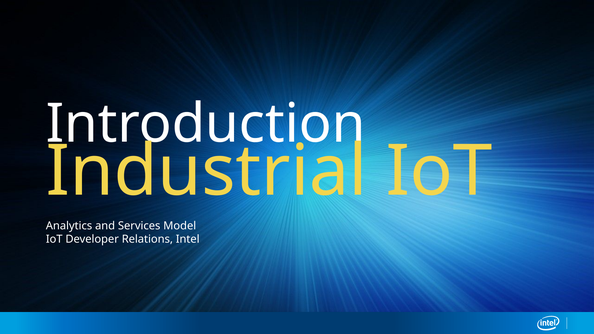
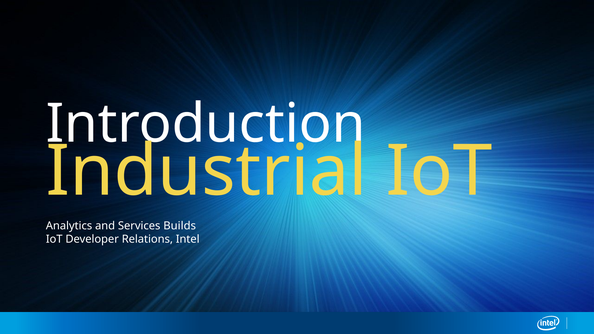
Model: Model -> Builds
